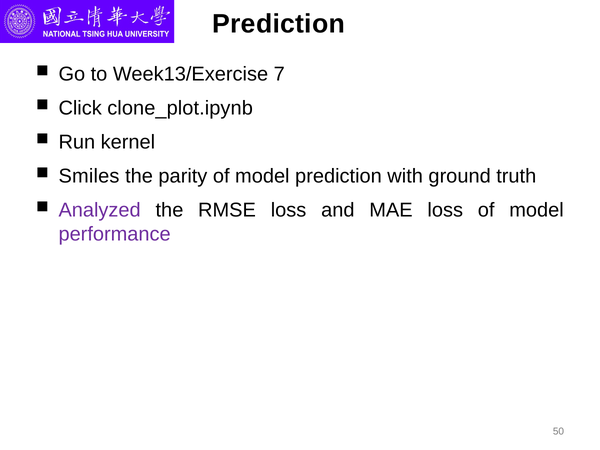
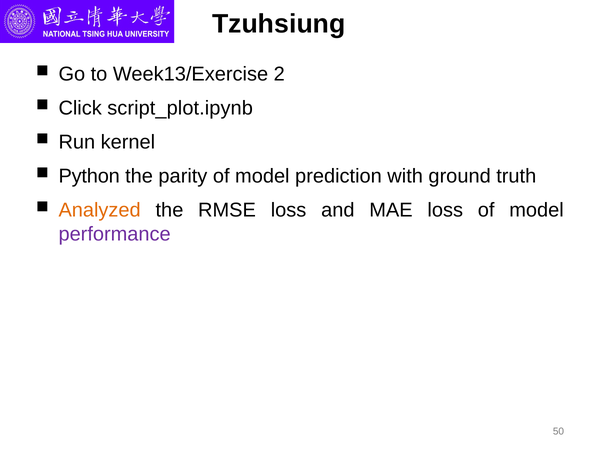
Prediction at (279, 24): Prediction -> Tzuhsiung
7: 7 -> 2
clone_plot.ipynb: clone_plot.ipynb -> script_plot.ipynb
Smiles: Smiles -> Python
Analyzed colour: purple -> orange
